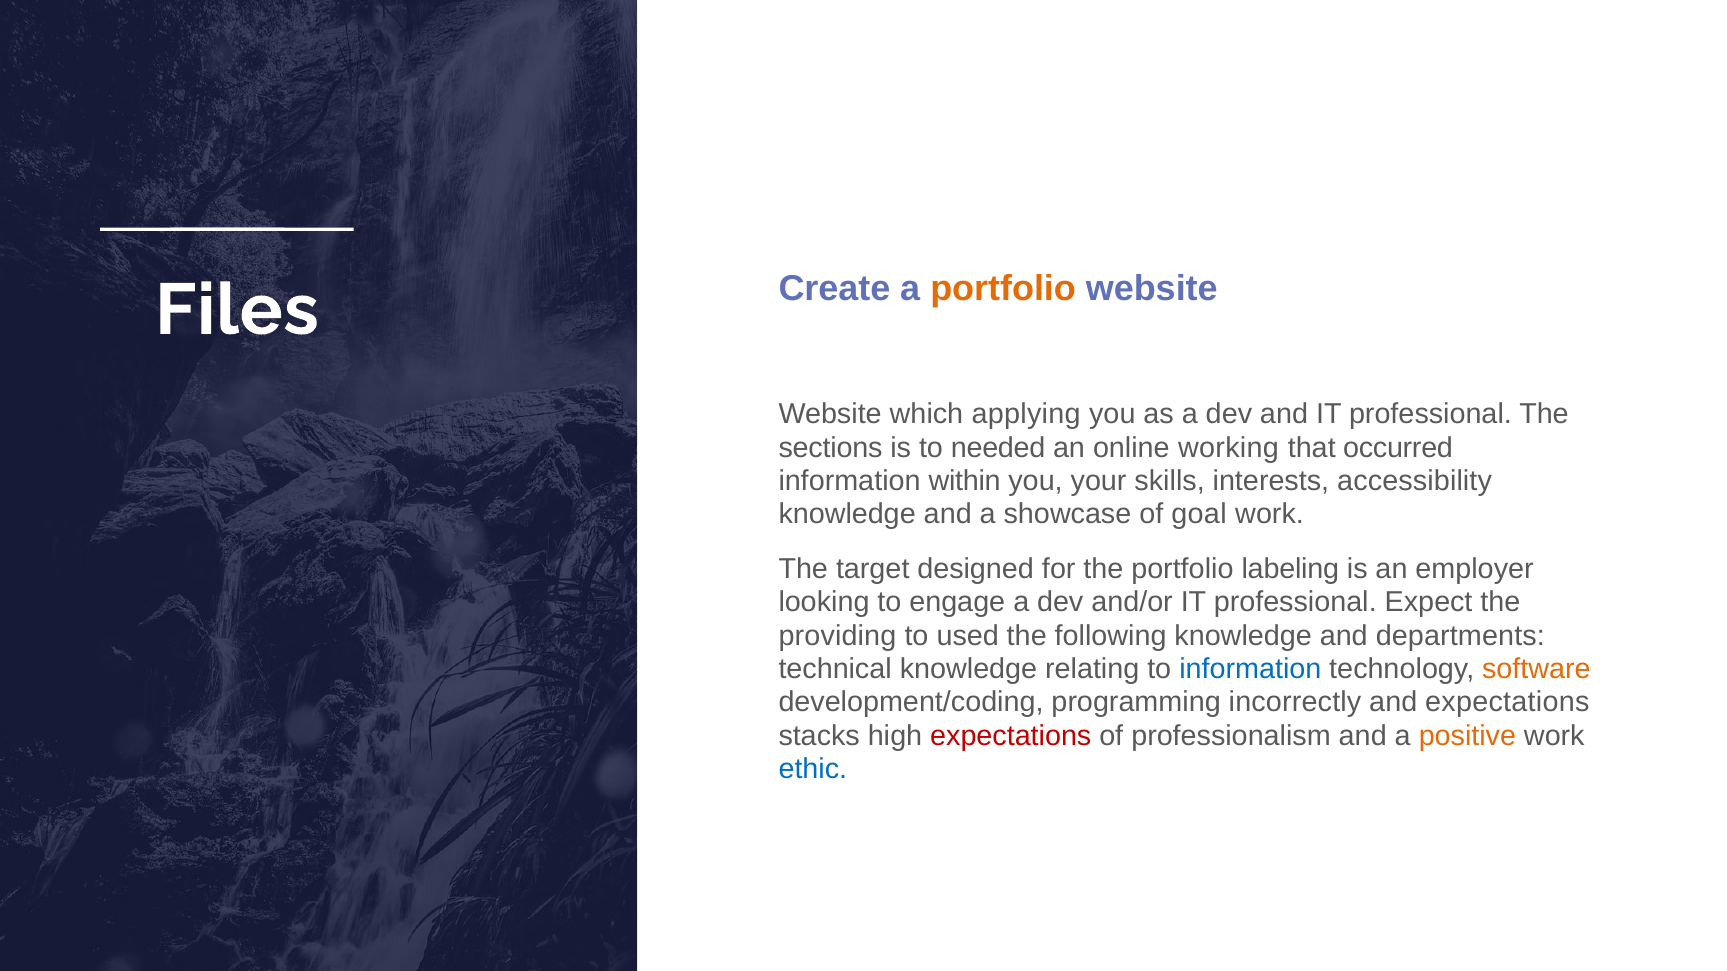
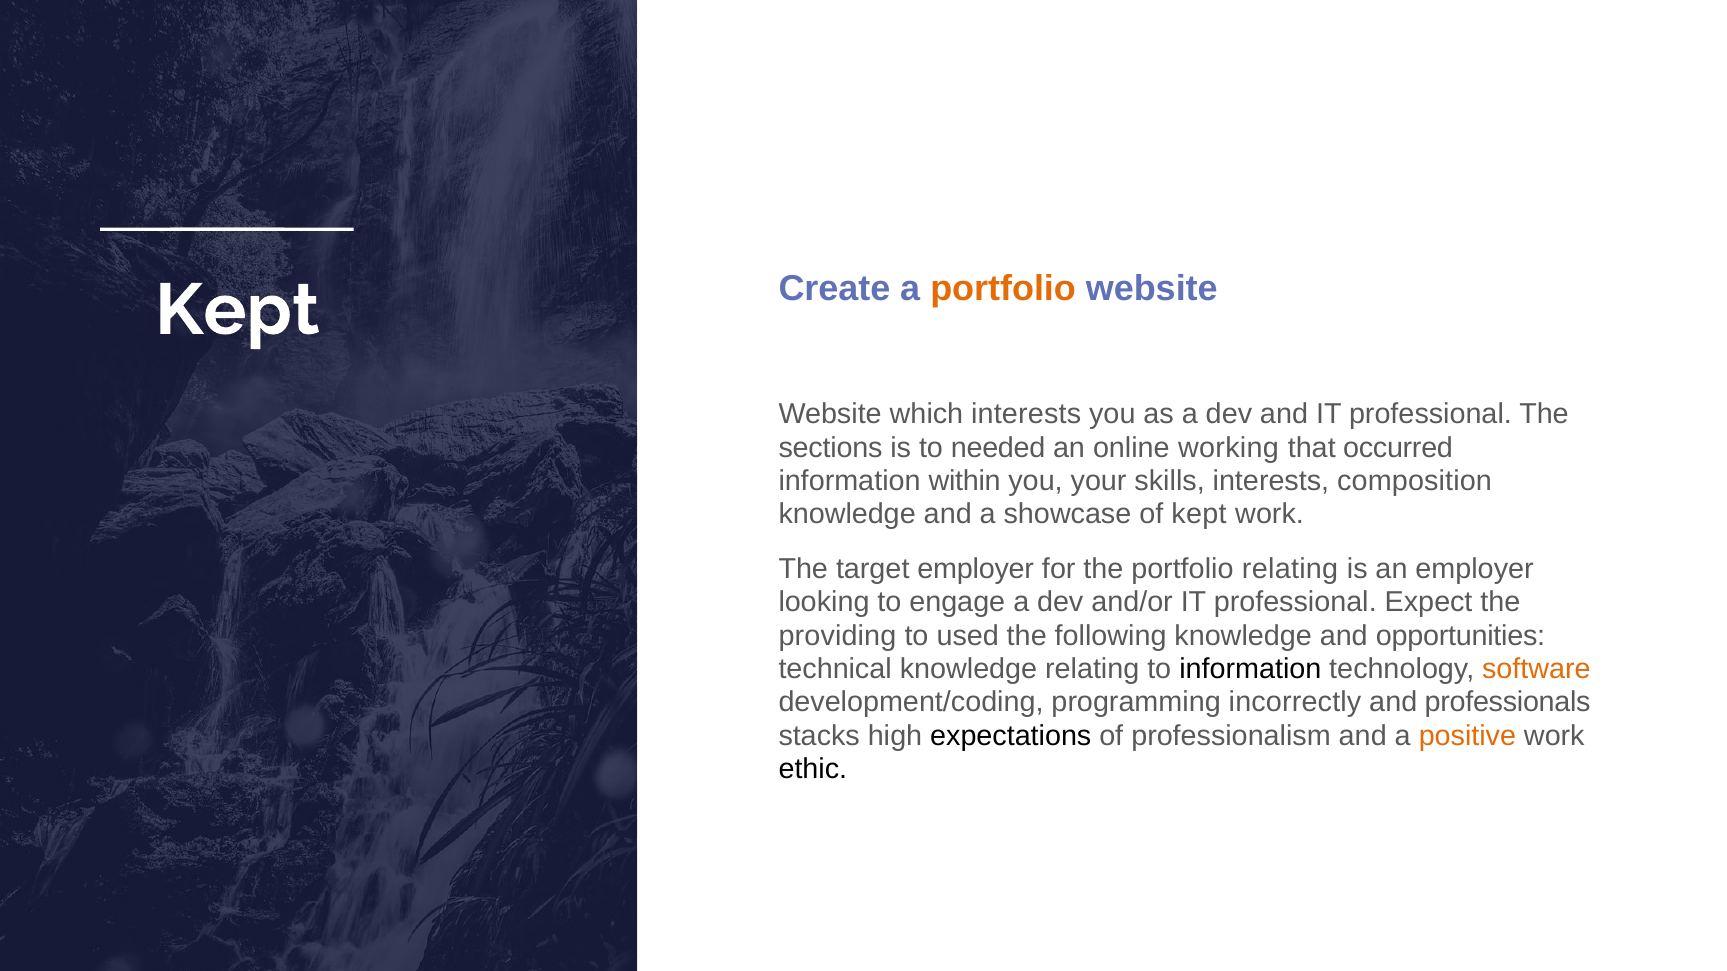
Files at (237, 310): Files -> Kept
which applying: applying -> interests
accessibility: accessibility -> composition
of goal: goal -> kept
target designed: designed -> employer
portfolio labeling: labeling -> relating
departments: departments -> opportunities
information at (1250, 669) colour: blue -> black
and expectations: expectations -> professionals
expectations at (1011, 736) colour: red -> black
ethic colour: blue -> black
